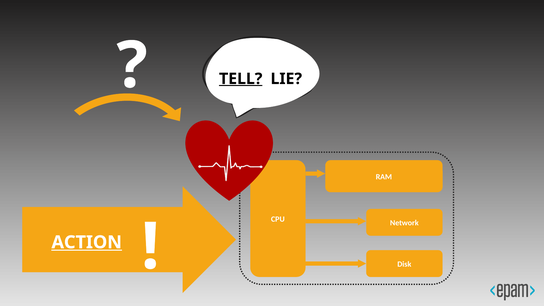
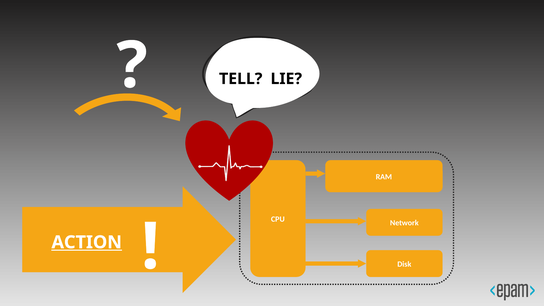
TELL underline: present -> none
